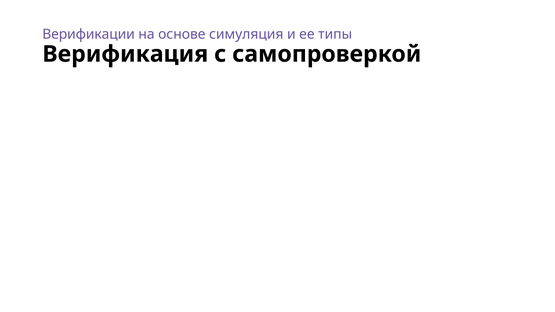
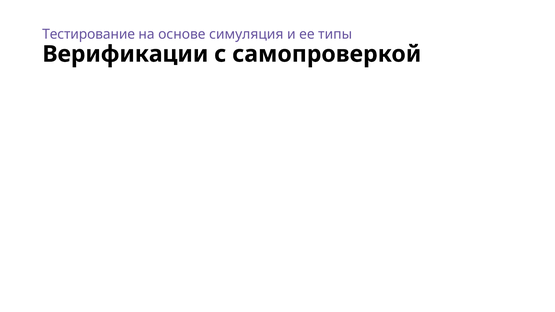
Верификации: Верификации -> Тестирование
Верификация: Верификация -> Верификации
